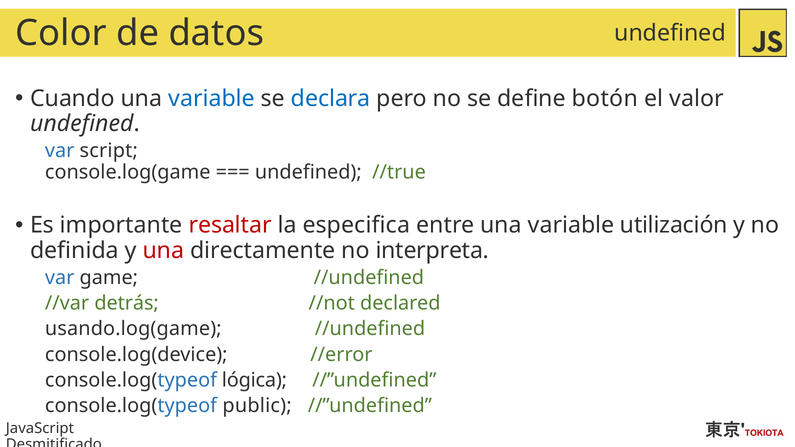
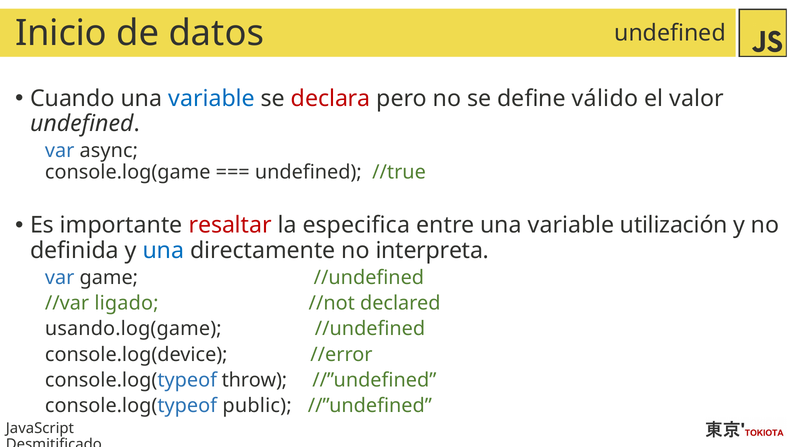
Color: Color -> Inicio
declara colour: blue -> red
botón: botón -> válido
script: script -> async
una at (163, 250) colour: red -> blue
detrás: detrás -> ligado
lógica: lógica -> throw
